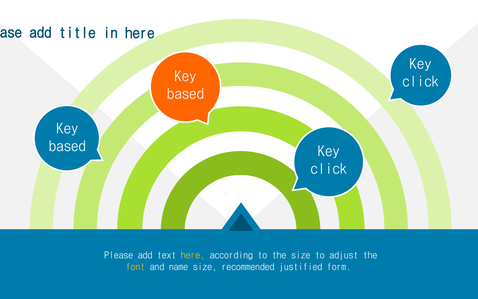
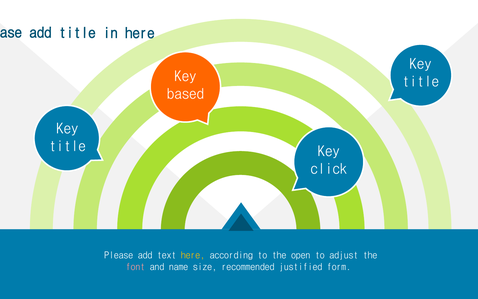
click at (421, 82): click -> title
based at (67, 146): based -> title
the size: size -> open
font colour: yellow -> pink
